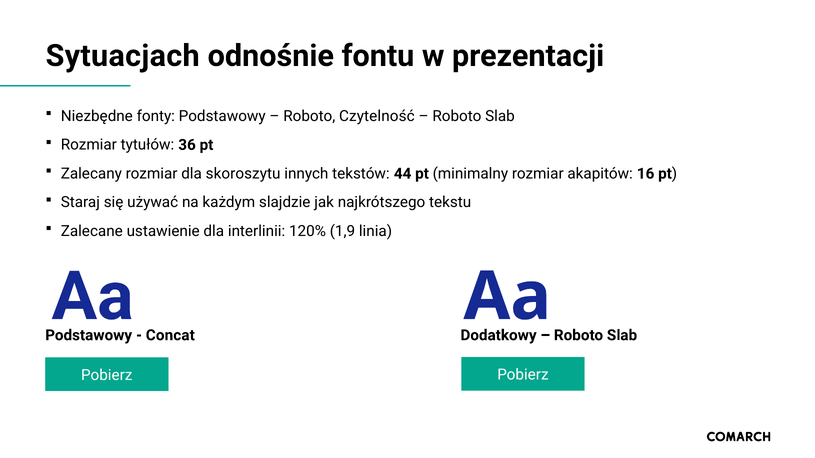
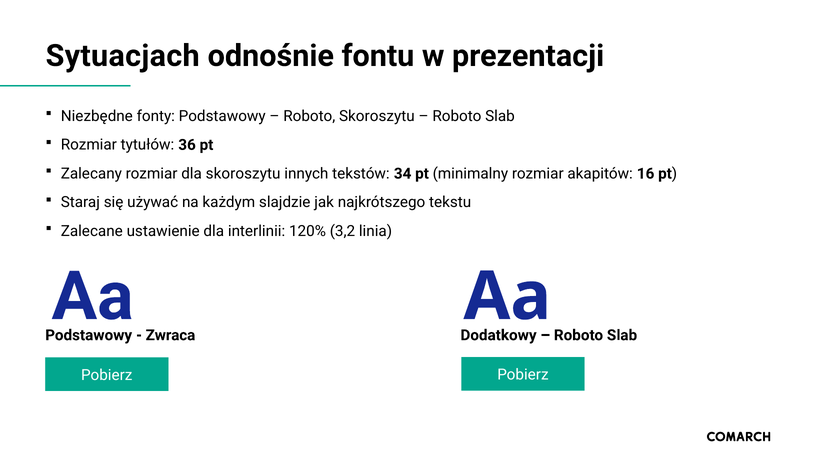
Roboto Czytelność: Czytelność -> Skoroszytu
44: 44 -> 34
1,9: 1,9 -> 3,2
Concat: Concat -> Zwraca
